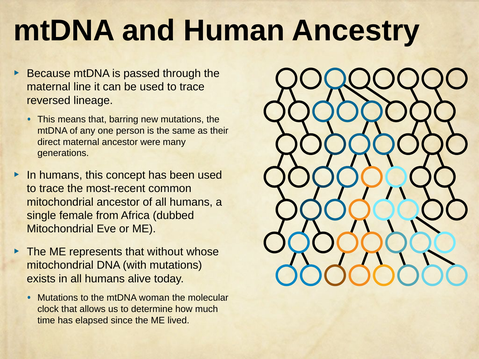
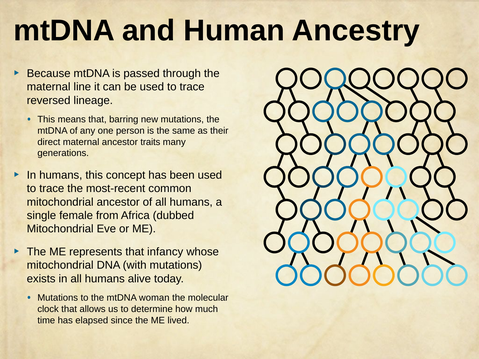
were: were -> traits
without: without -> infancy
